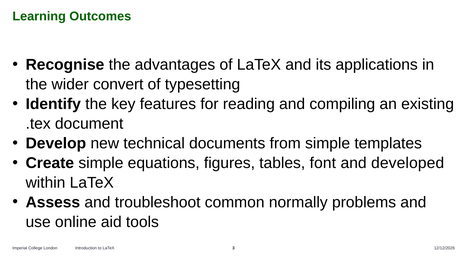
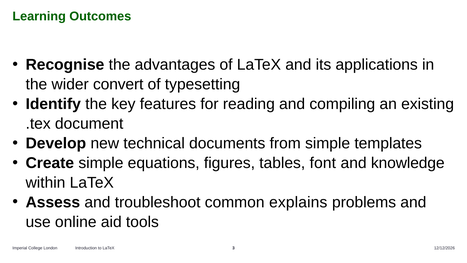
developed: developed -> knowledge
normally: normally -> explains
